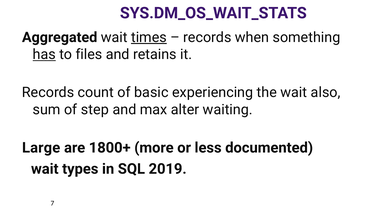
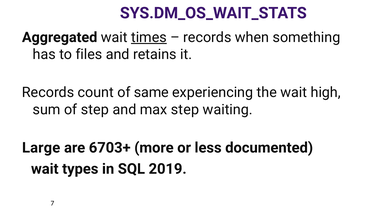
has underline: present -> none
basic: basic -> same
also: also -> high
max alter: alter -> step
1800+: 1800+ -> 6703+
